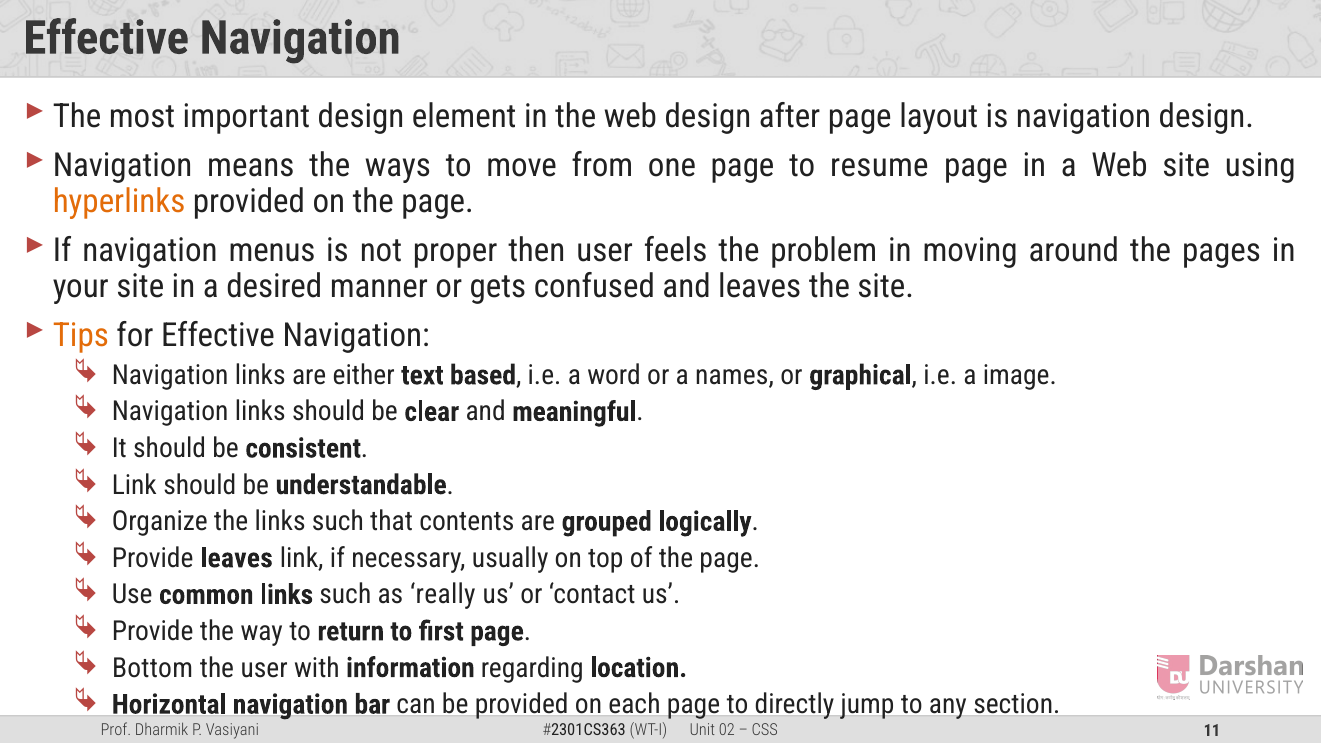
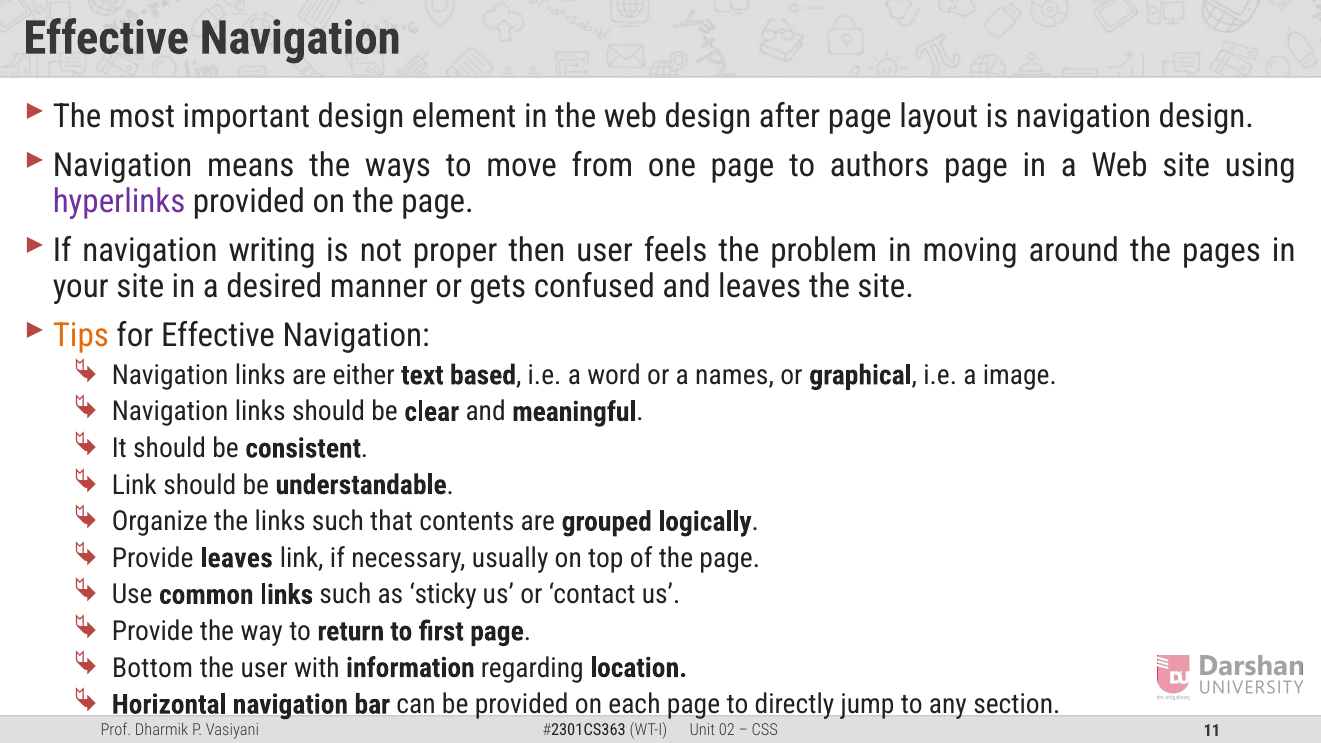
resume: resume -> authors
hyperlinks colour: orange -> purple
menus: menus -> writing
really: really -> sticky
